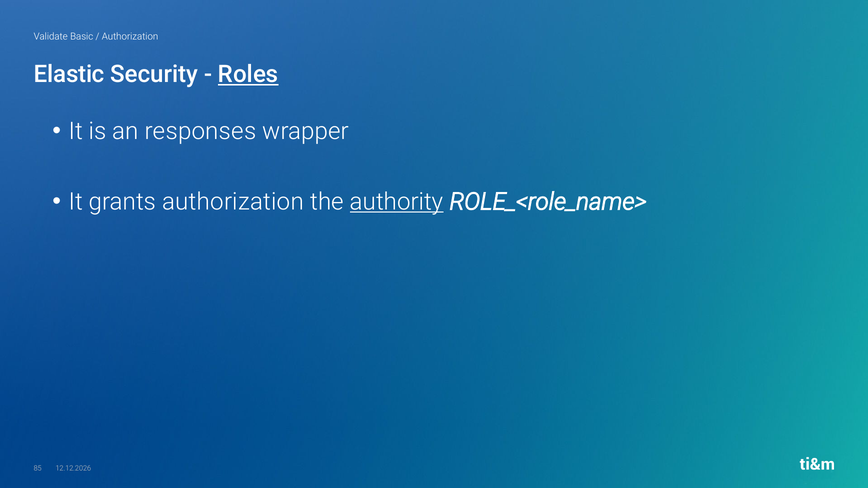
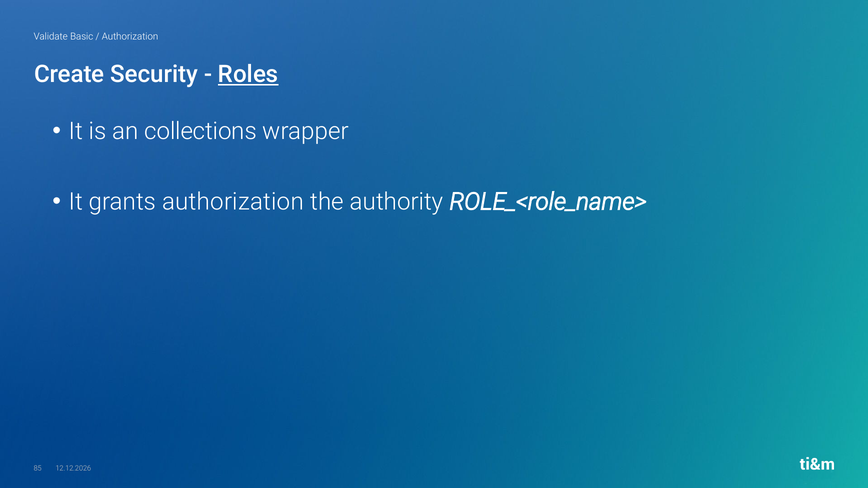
Elastic: Elastic -> Create
responses: responses -> collections
authority underline: present -> none
